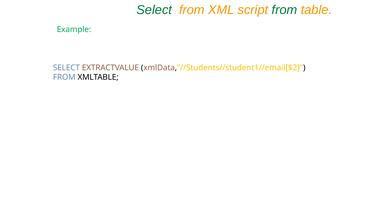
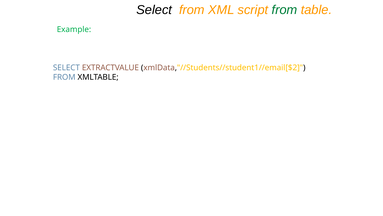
Select at (154, 10) colour: green -> black
